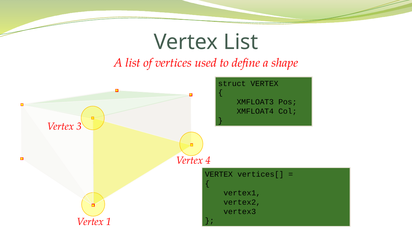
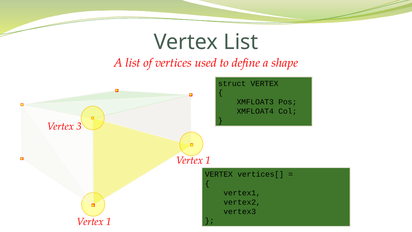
4 at (208, 160): 4 -> 1
